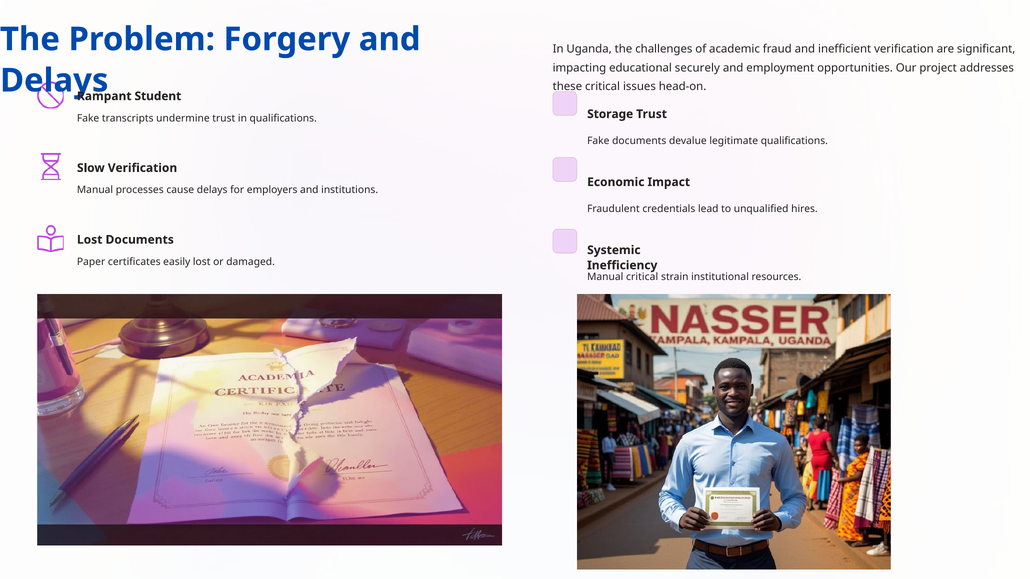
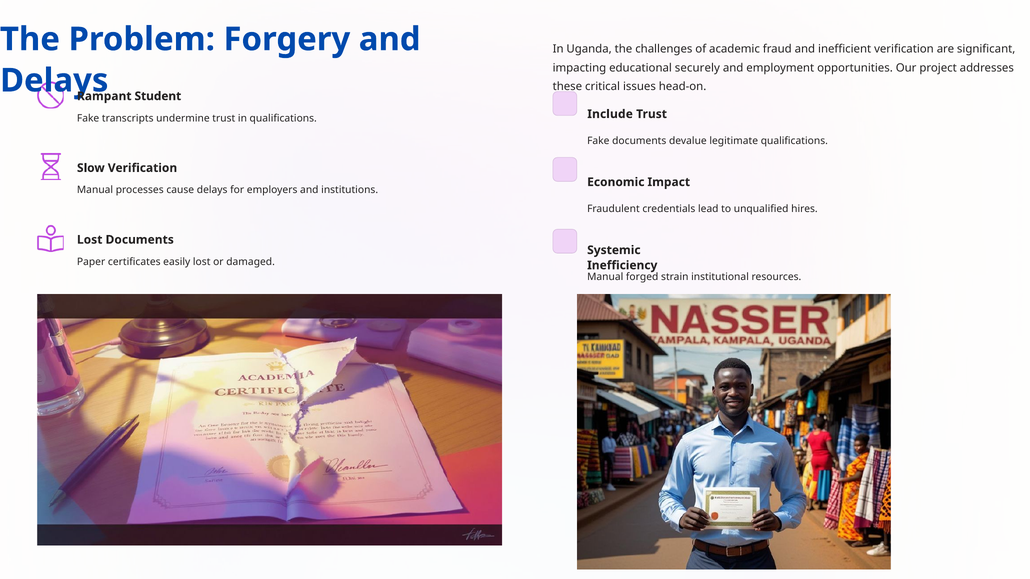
Storage: Storage -> Include
Manual critical: critical -> forged
